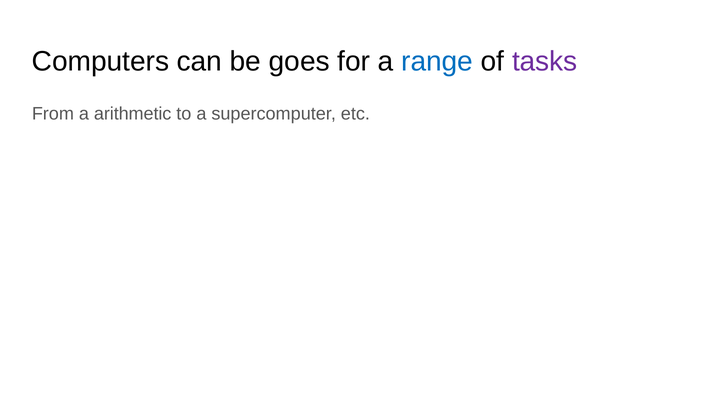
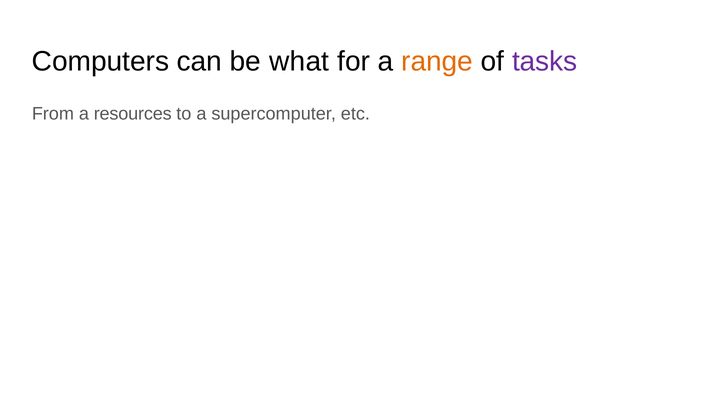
goes: goes -> what
range colour: blue -> orange
arithmetic: arithmetic -> resources
